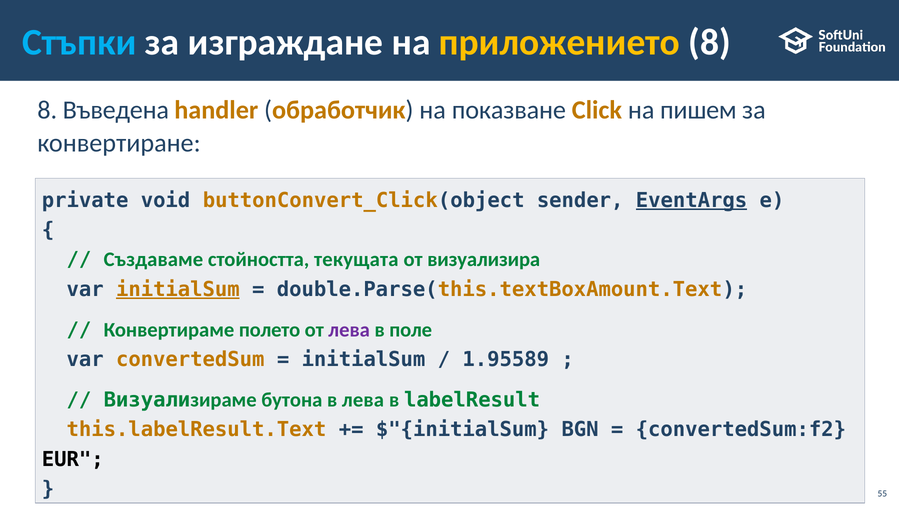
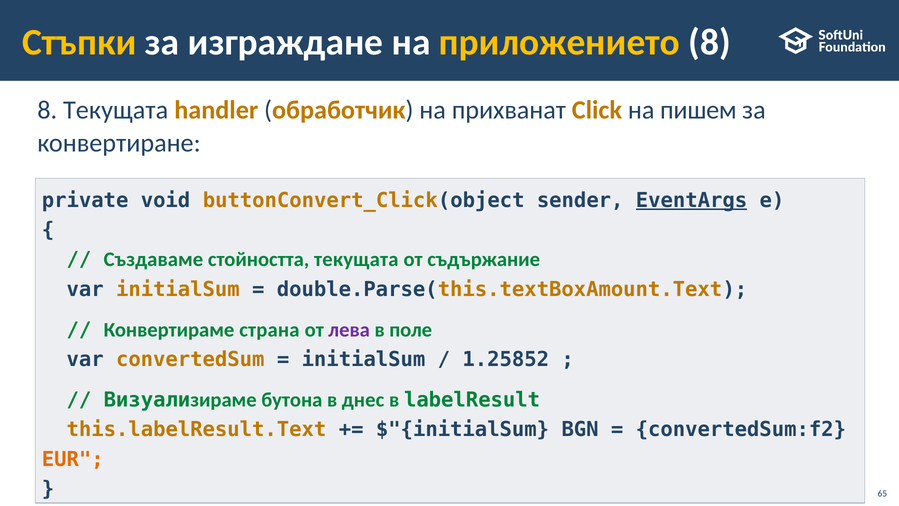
Стъпки colour: light blue -> yellow
8 Въведена: Въведена -> Текущата
показване: показване -> прихванат
визуализира: визуализира -> съдържание
initialSum at (178, 289) underline: present -> none
полето: полето -> страна
1.95589: 1.95589 -> 1.25852
в лева: лева -> днес
EUR colour: black -> orange
55: 55 -> 65
